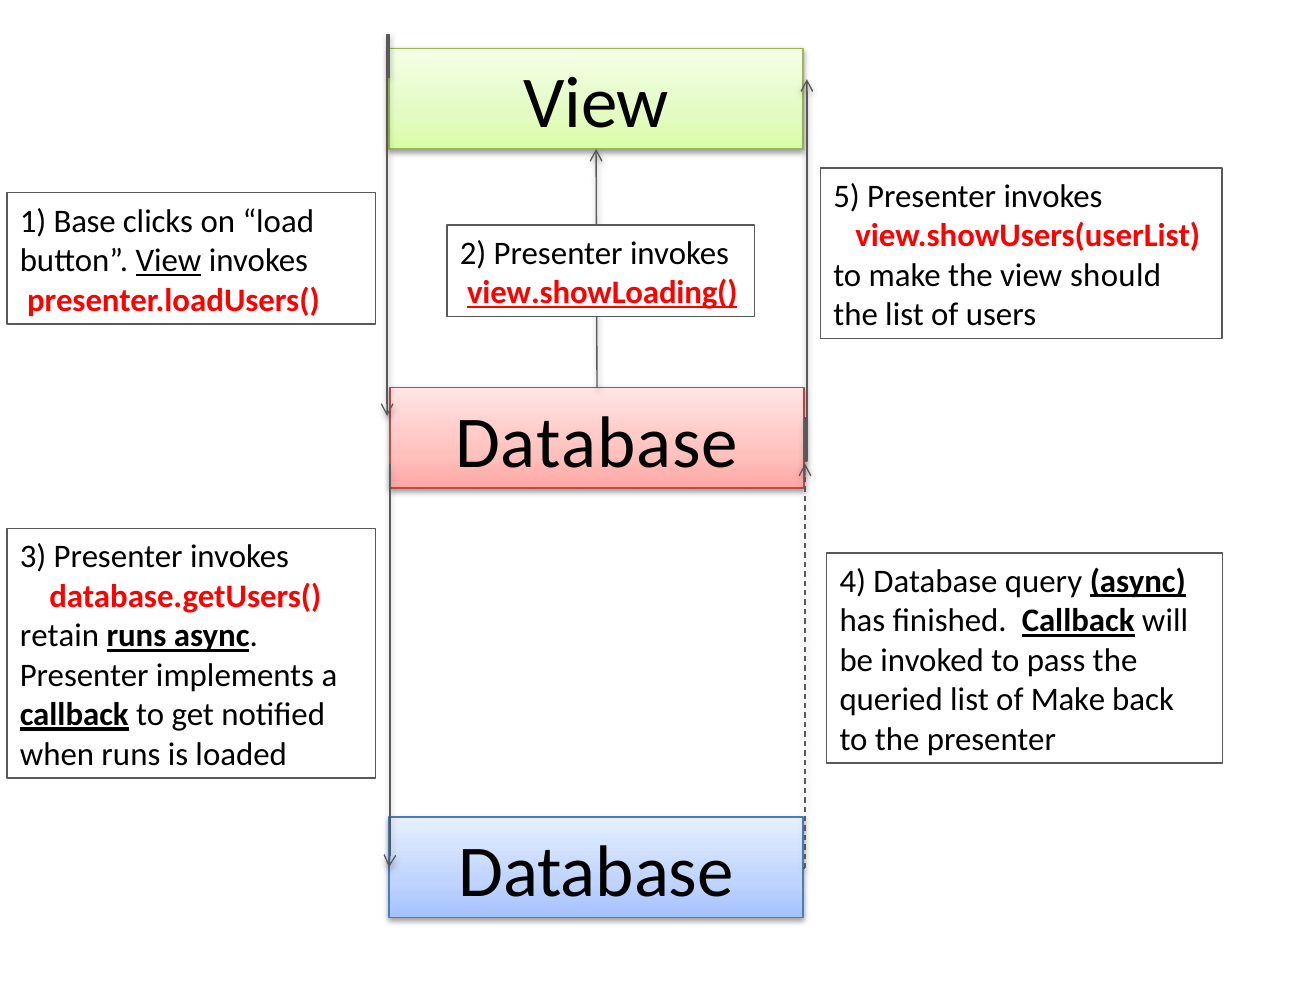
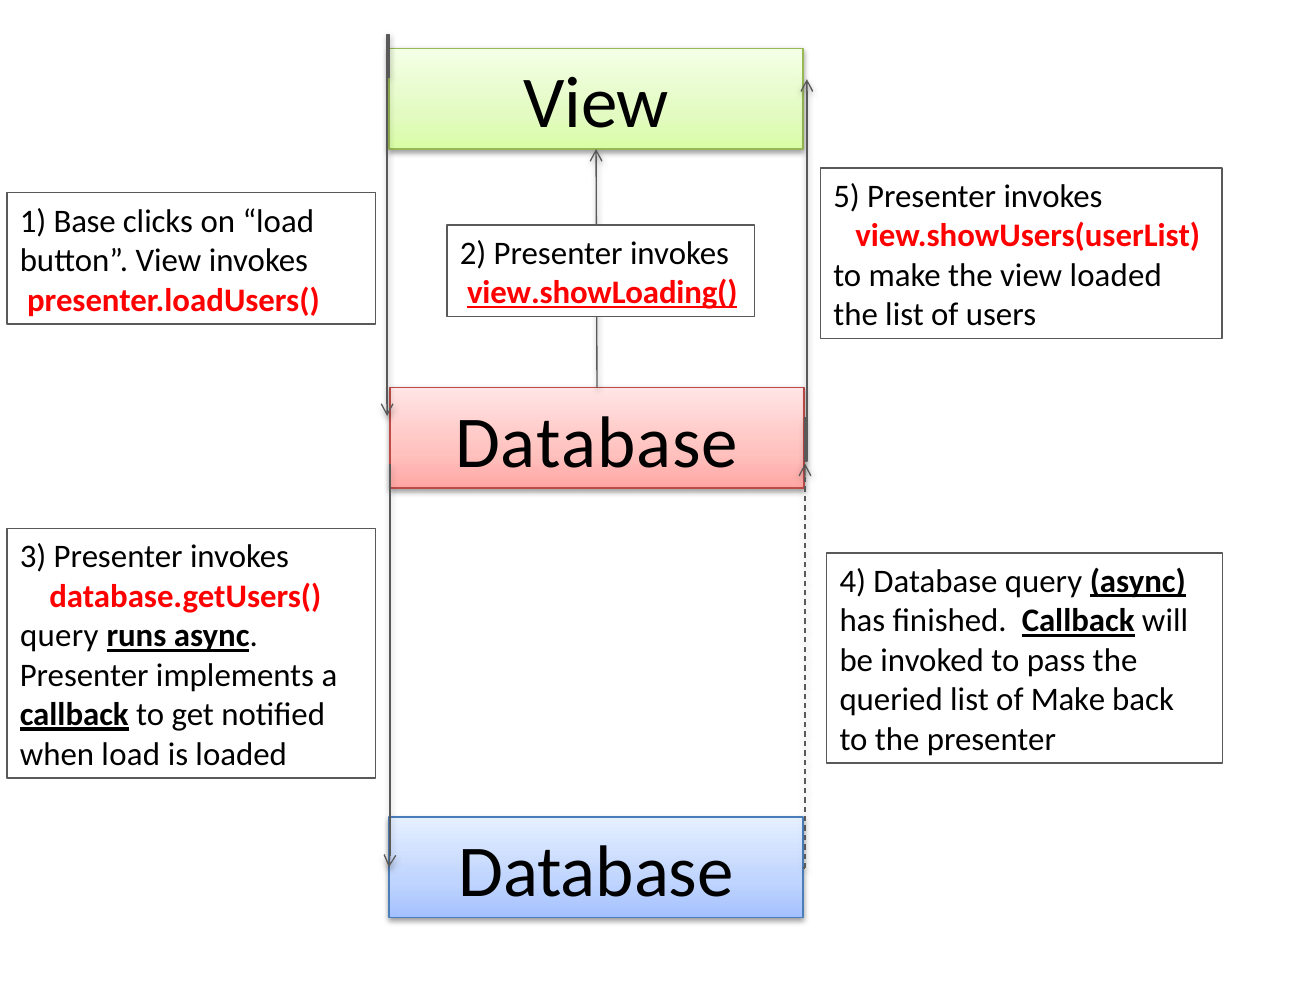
View at (169, 261) underline: present -> none
view should: should -> loaded
retain at (59, 636): retain -> query
when runs: runs -> load
